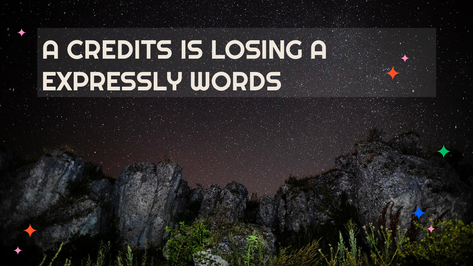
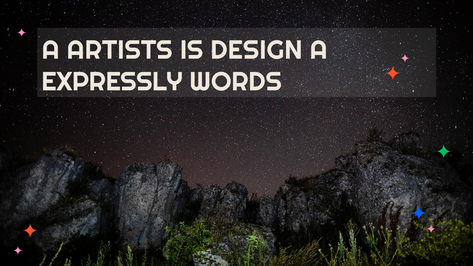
CREDITS: CREDITS -> ARTISTS
LOSING: LOSING -> DESIGN
